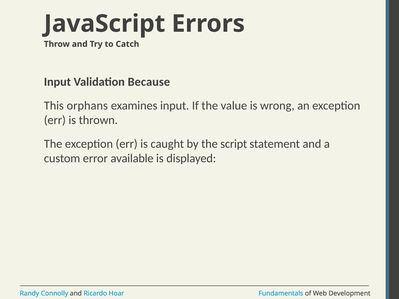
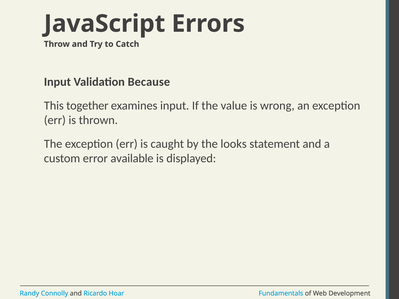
orphans: orphans -> together
script: script -> looks
